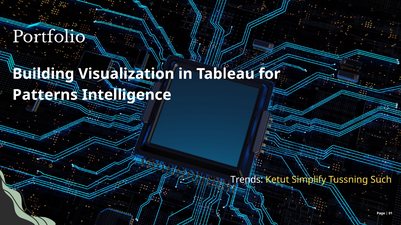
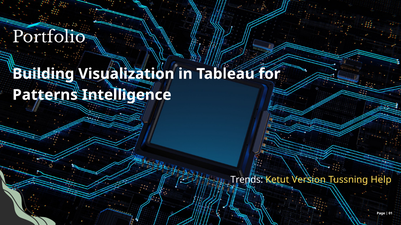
Simplify: Simplify -> Version
Such: Such -> Help
